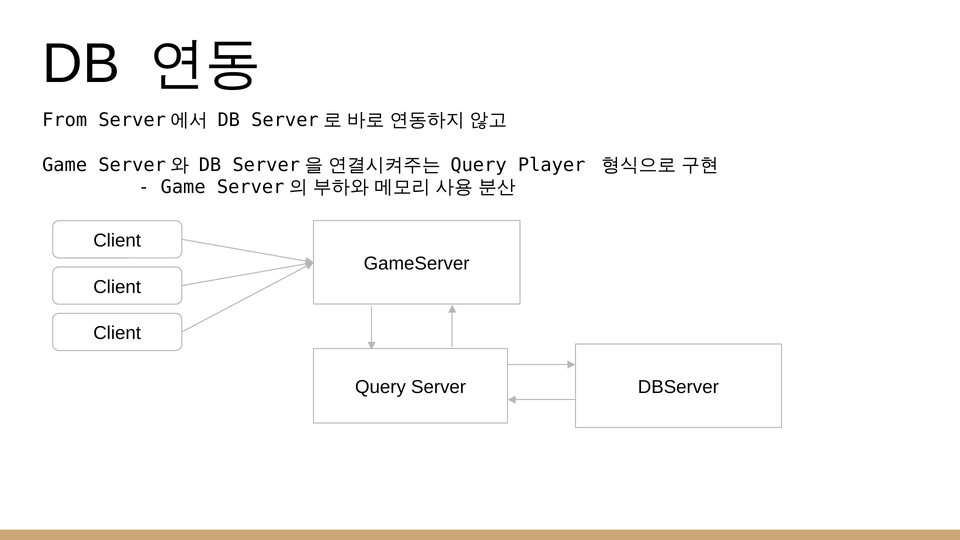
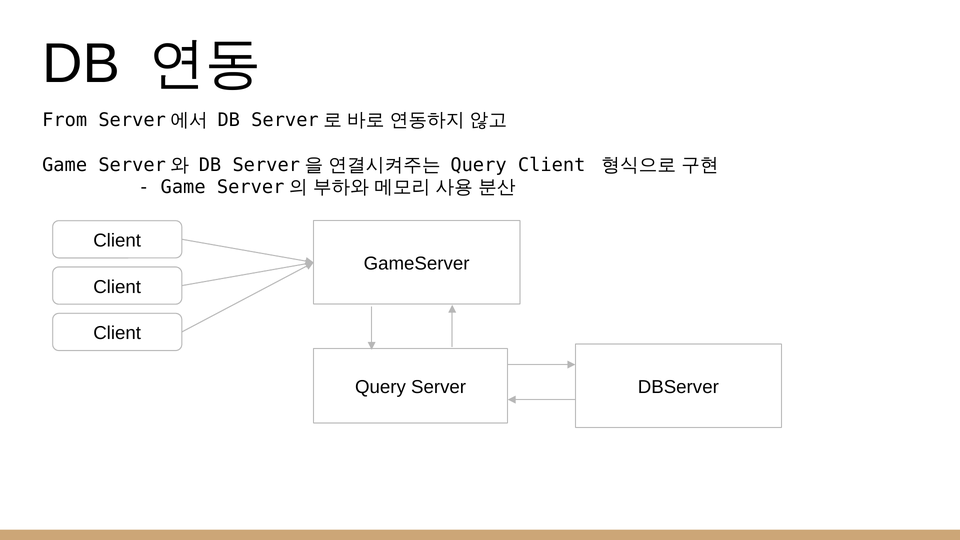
Query Player: Player -> Client
